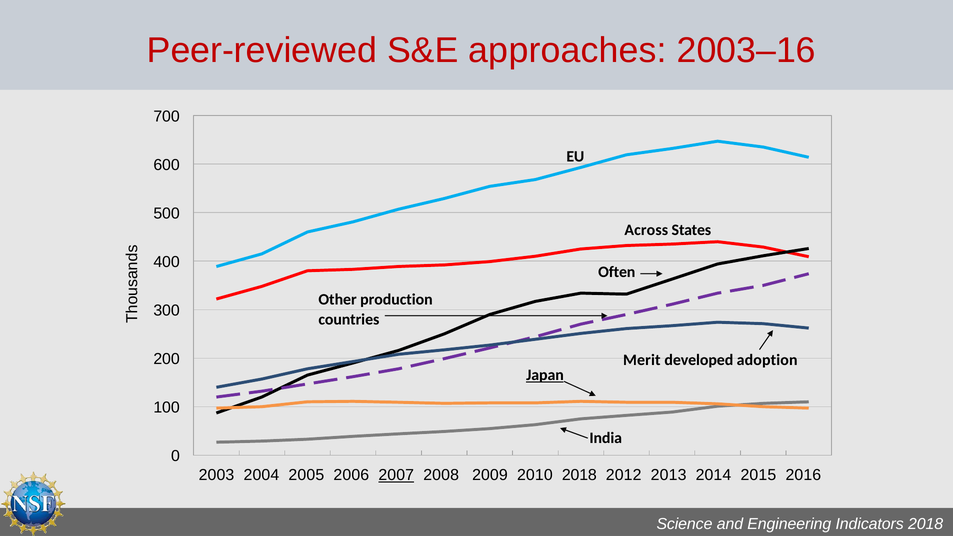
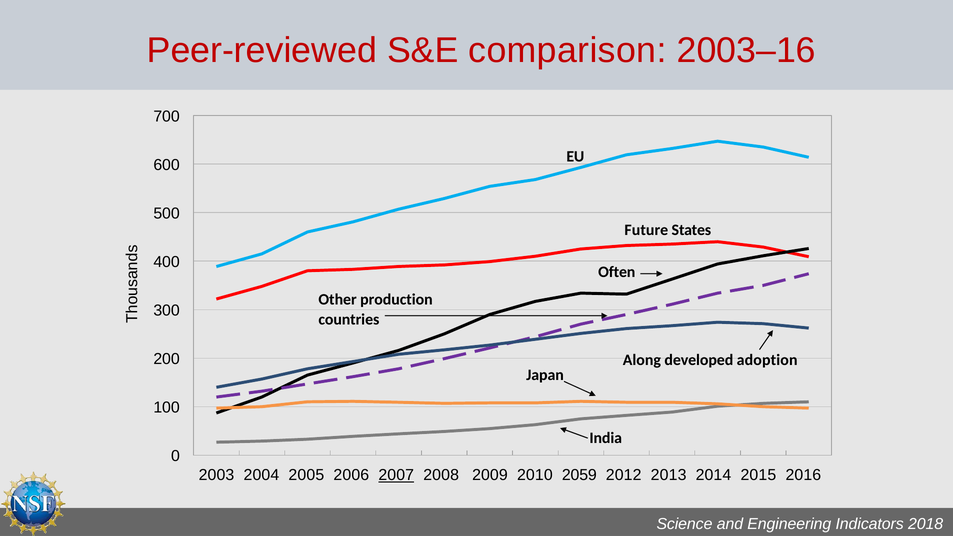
approaches: approaches -> comparison
Across: Across -> Future
Merit: Merit -> Along
Japan underline: present -> none
2010 2018: 2018 -> 2059
